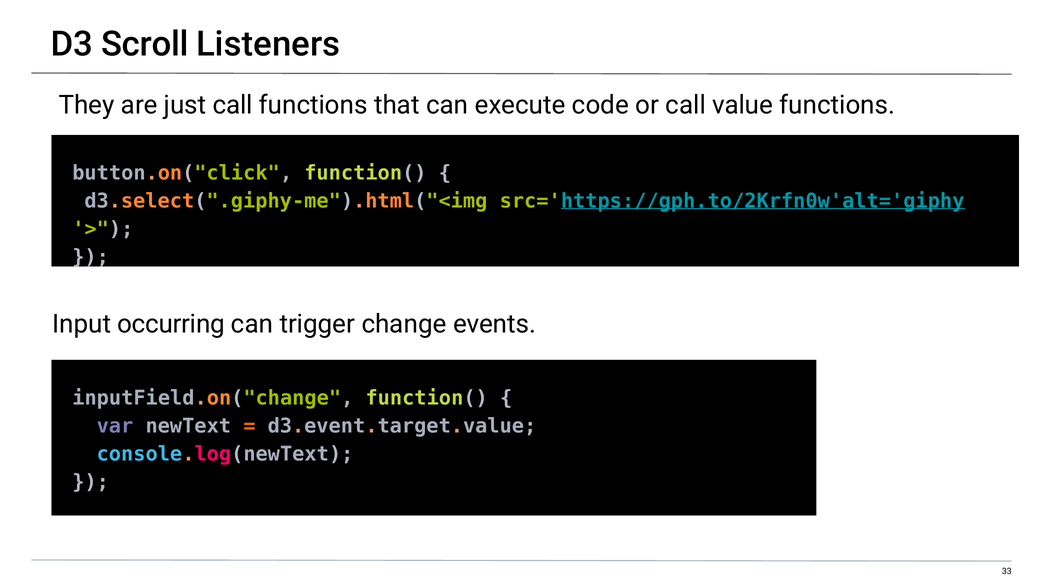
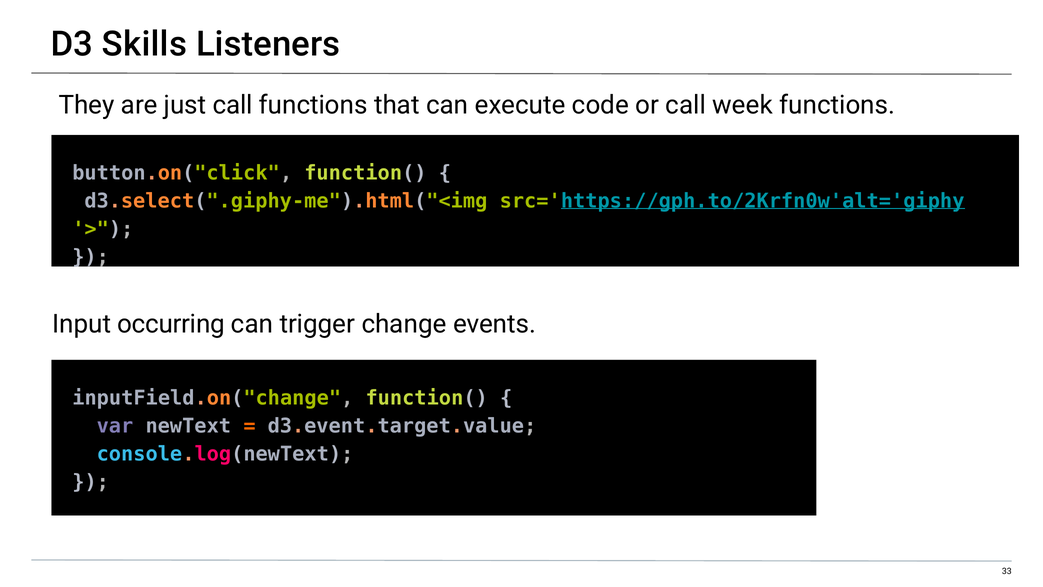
Scroll: Scroll -> Skills
value: value -> week
